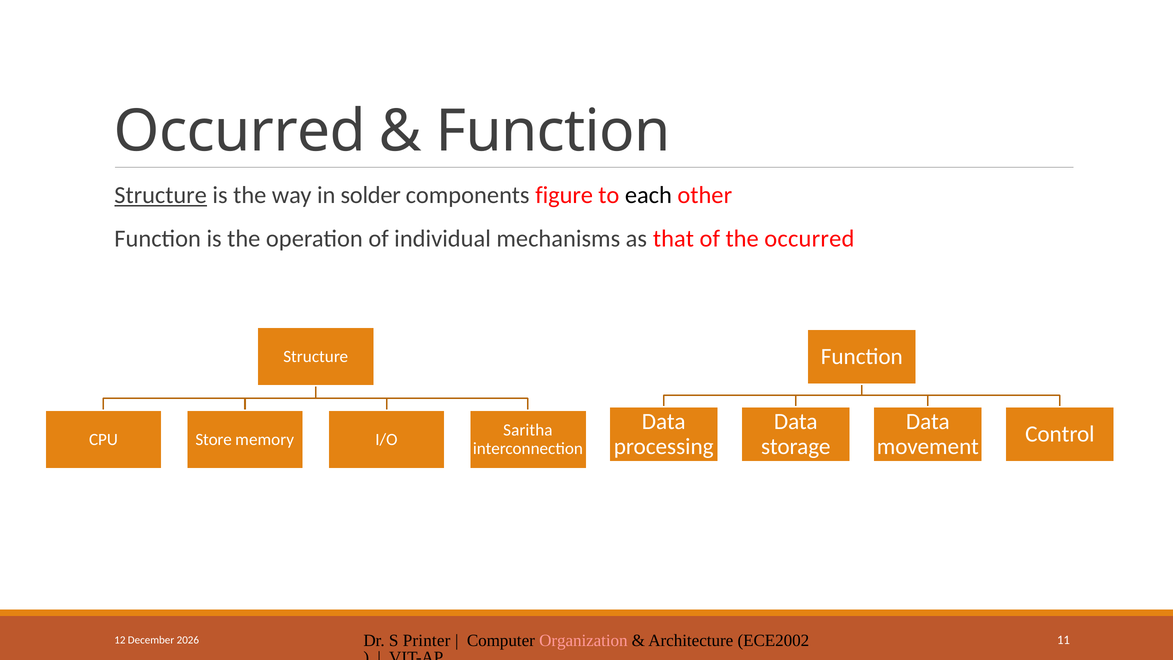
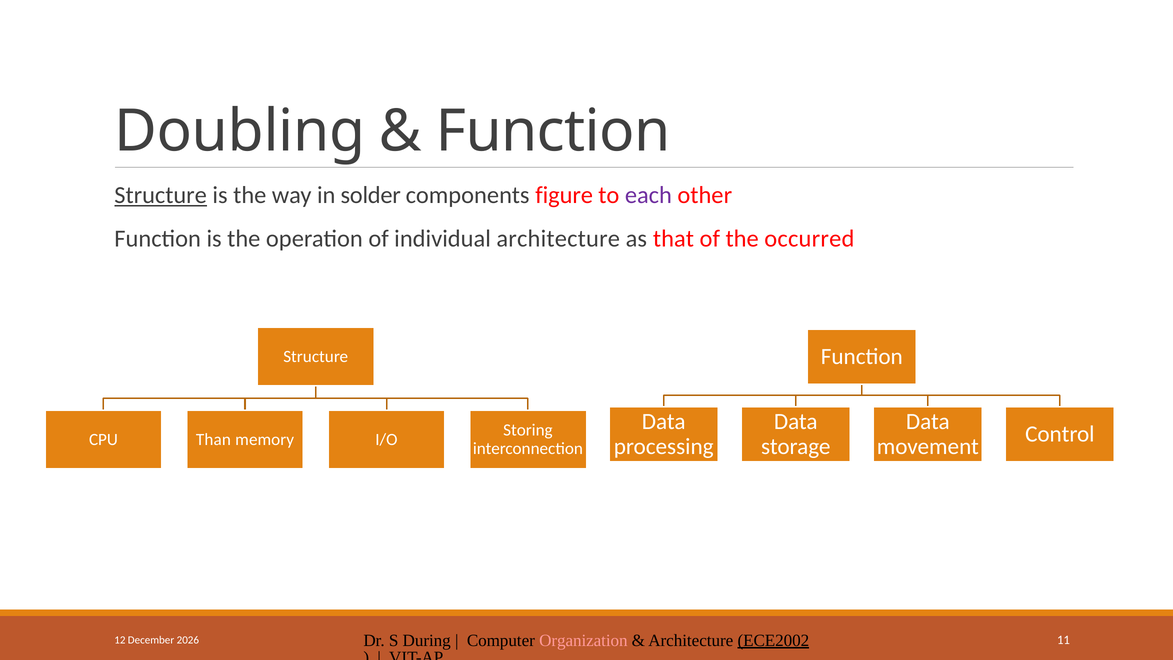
Occurred at (240, 131): Occurred -> Doubling
each colour: black -> purple
individual mechanisms: mechanisms -> architecture
Saritha: Saritha -> Storing
Store: Store -> Than
Printer: Printer -> During
ECE2002 underline: none -> present
